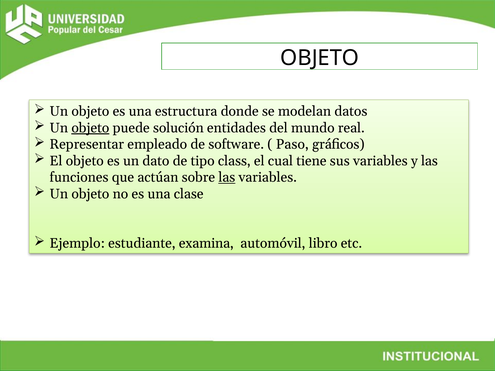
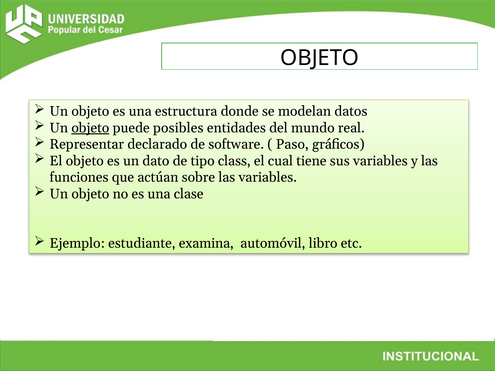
solución: solución -> posibles
empleado: empleado -> declarado
las at (227, 178) underline: present -> none
